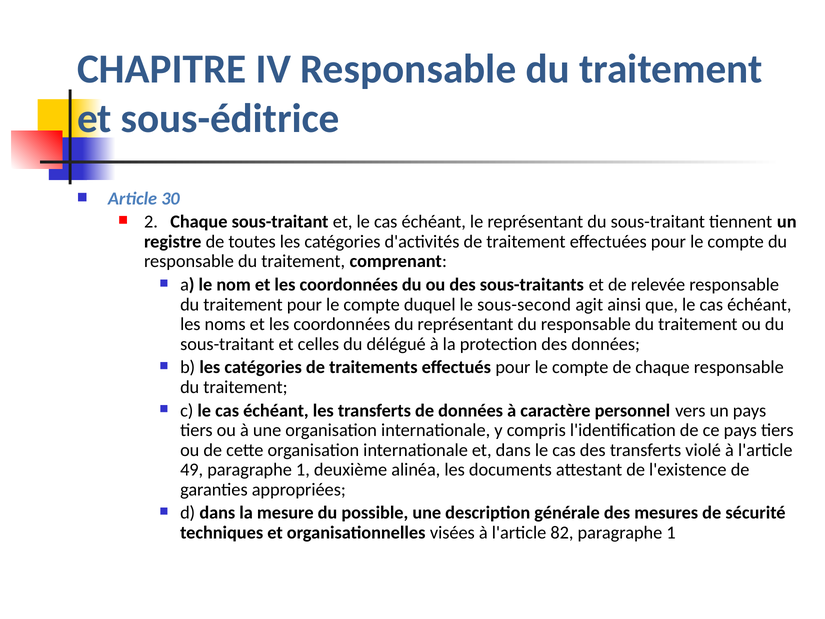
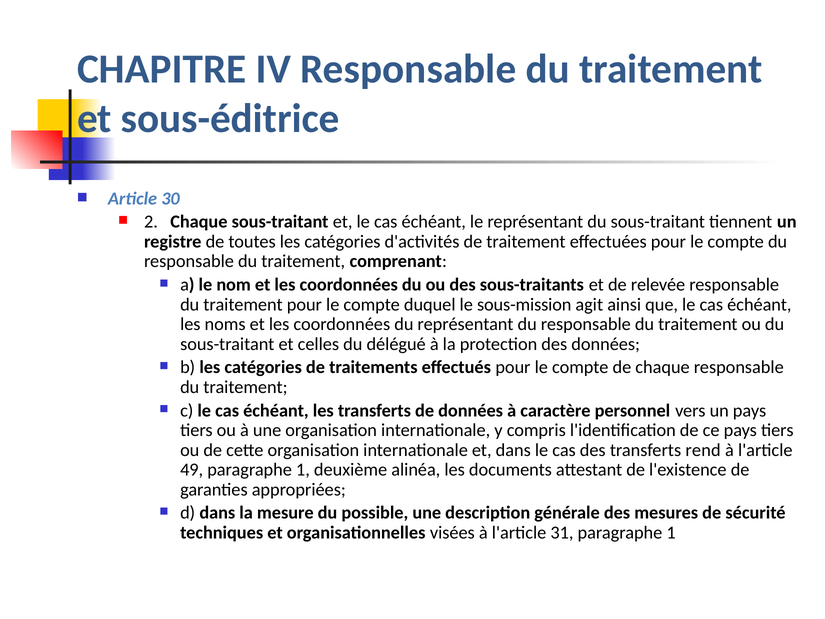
sous-second: sous-second -> sous-mission
violé: violé -> rend
82: 82 -> 31
